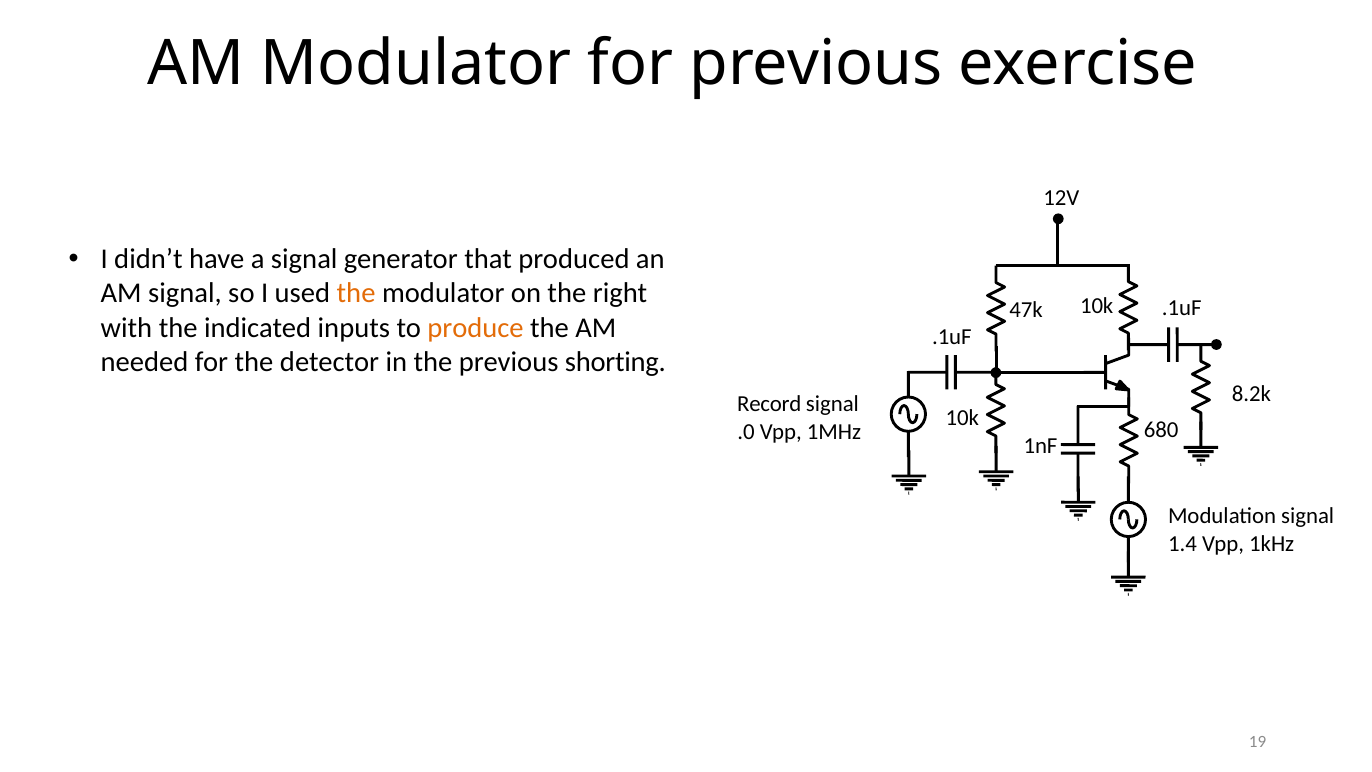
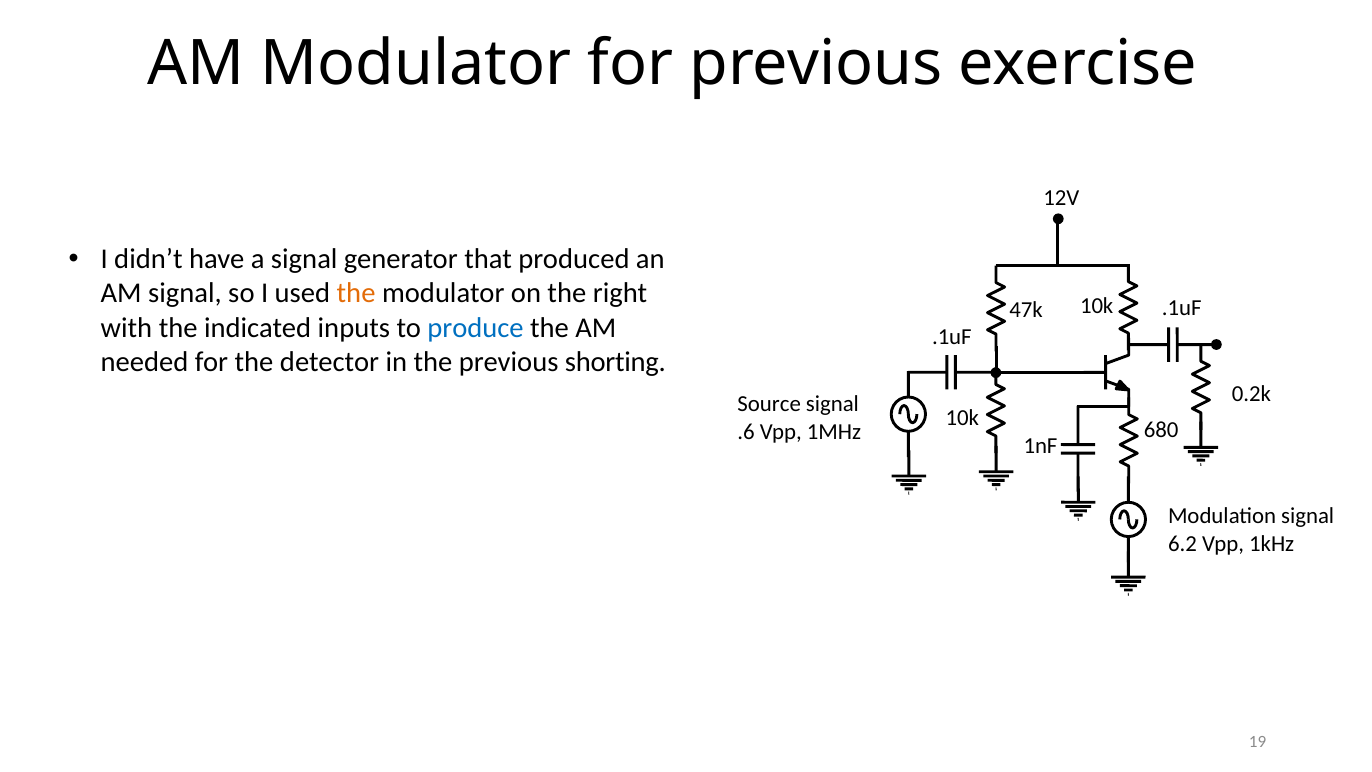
produce colour: orange -> blue
8.2k: 8.2k -> 0.2k
Record: Record -> Source
.0: .0 -> .6
1.4: 1.4 -> 6.2
